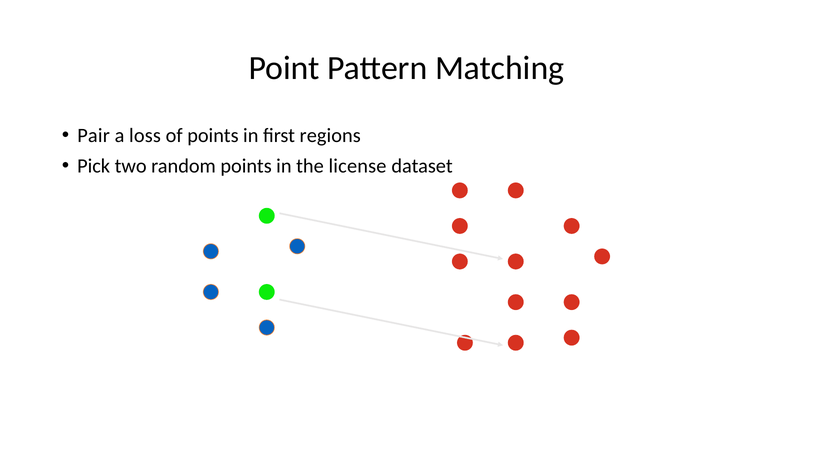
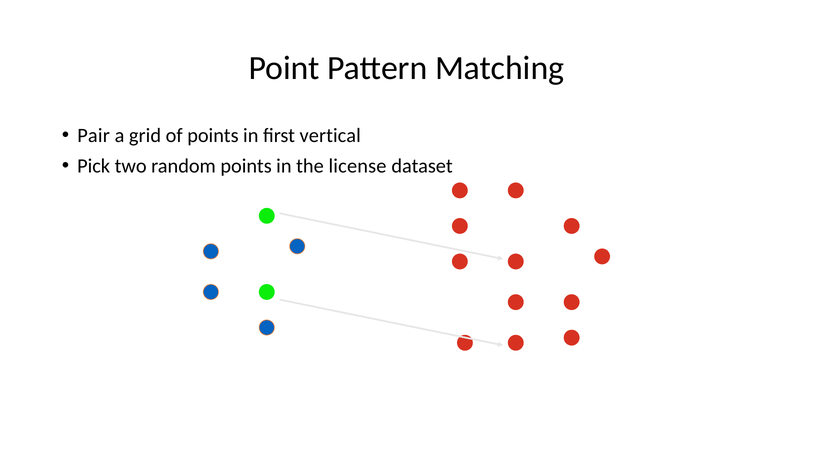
loss: loss -> grid
regions: regions -> vertical
